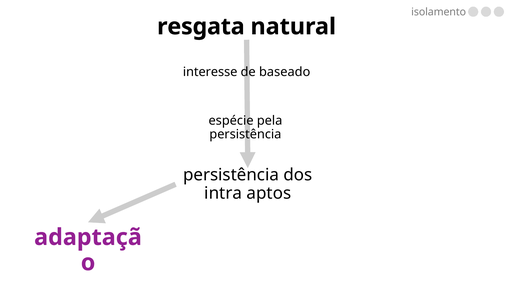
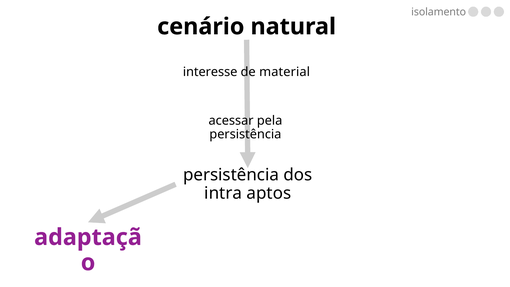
resgata: resgata -> cenário
baseado: baseado -> material
espécie: espécie -> acessar
